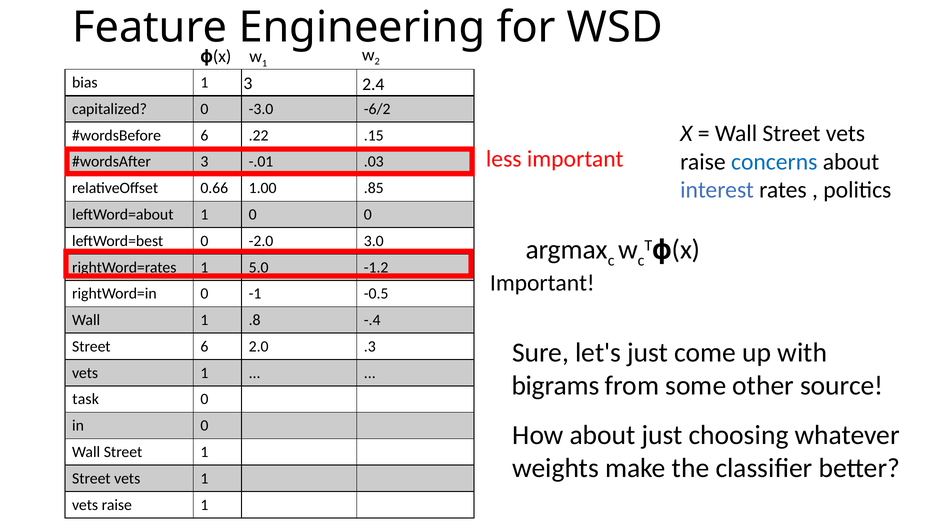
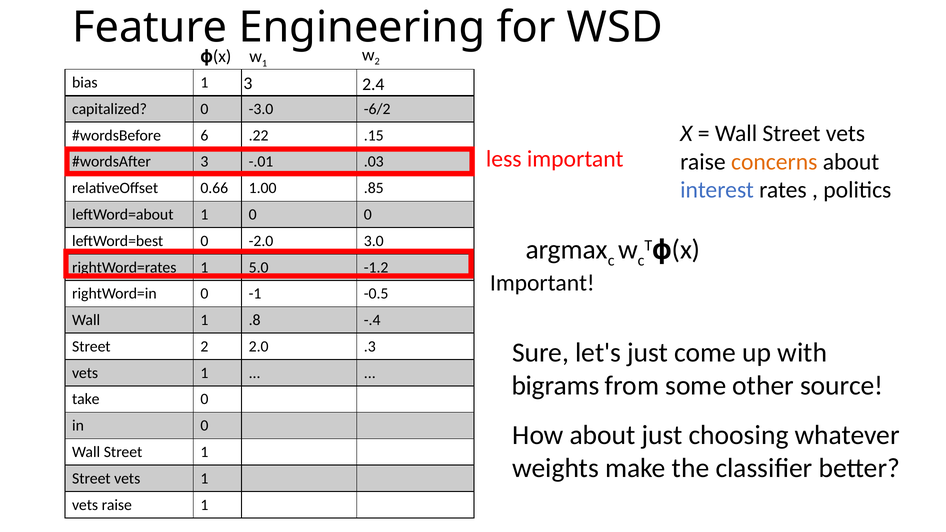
concerns colour: blue -> orange
Street 6: 6 -> 2
task: task -> take
